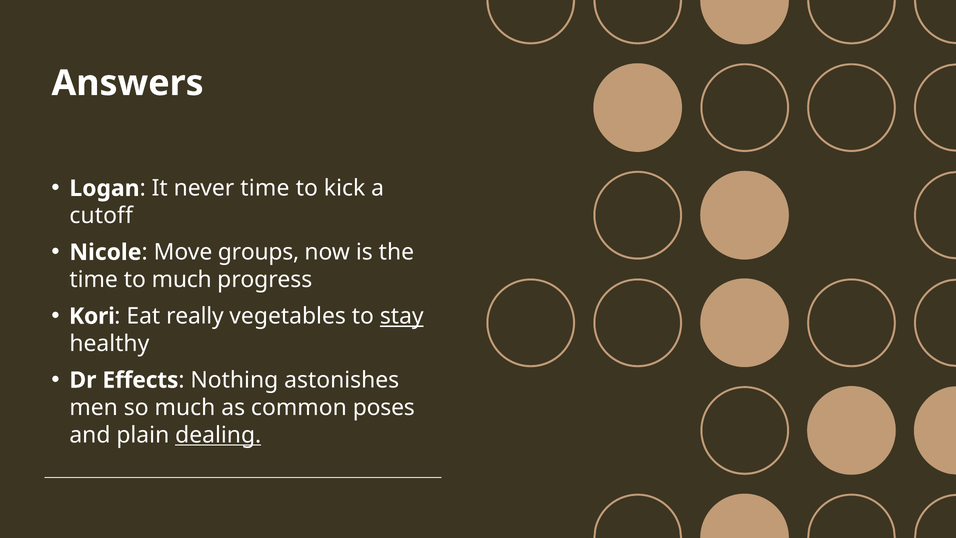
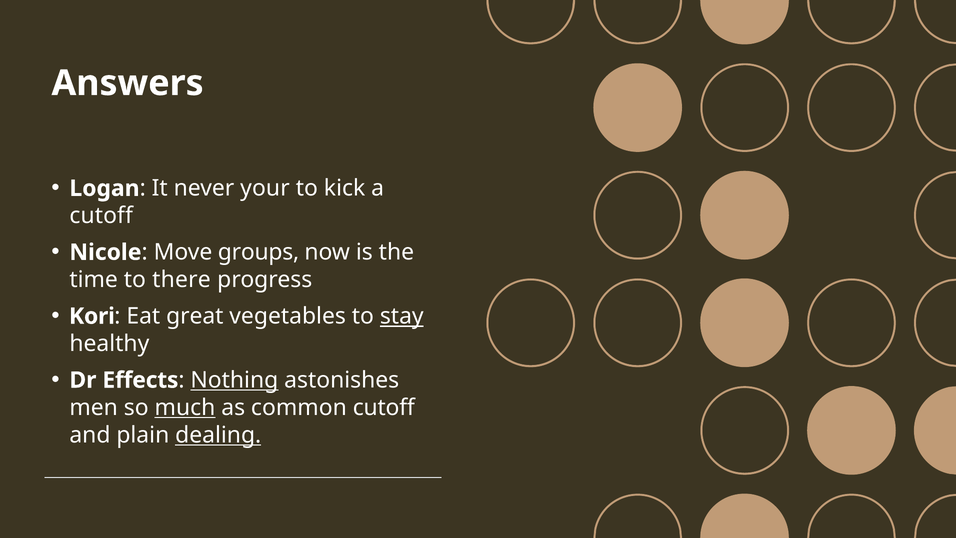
never time: time -> your
to much: much -> there
really: really -> great
Nothing underline: none -> present
much at (185, 407) underline: none -> present
common poses: poses -> cutoff
